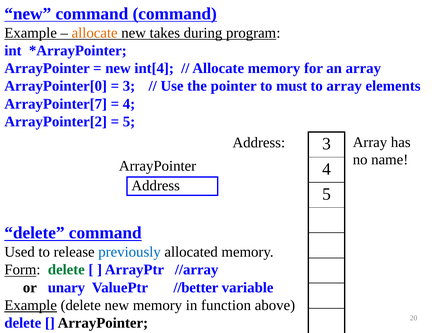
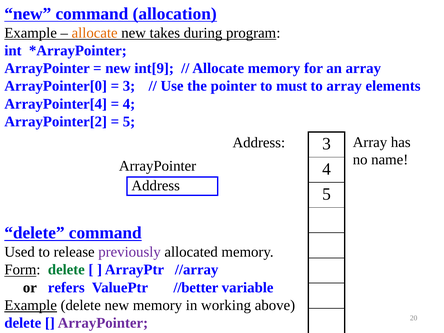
command command: command -> allocation
int[4: int[4 -> int[9
ArrayPointer[7: ArrayPointer[7 -> ArrayPointer[4
previously colour: blue -> purple
unary: unary -> refers
function: function -> working
ArrayPointer at (103, 323) colour: black -> purple
